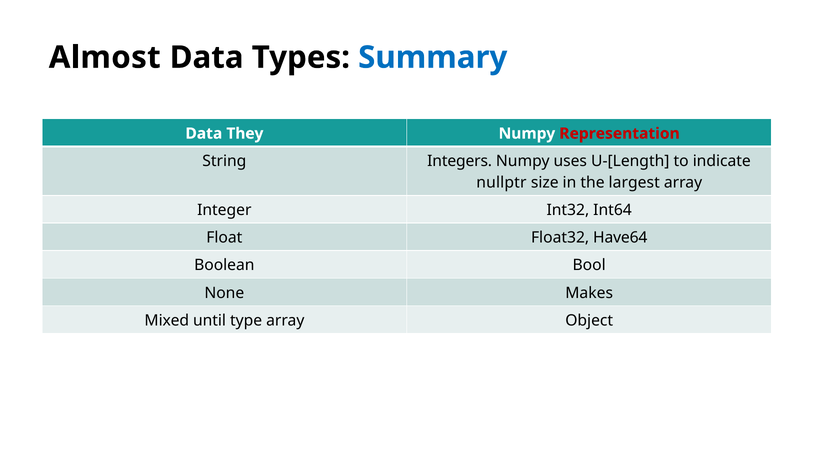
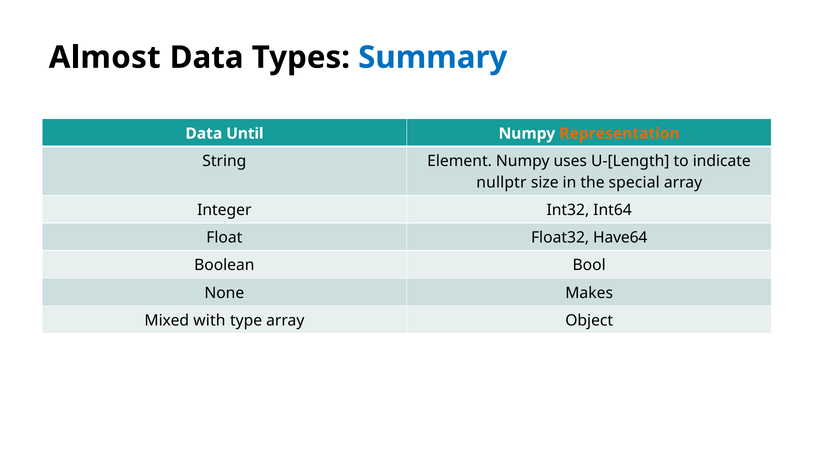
They: They -> Until
Representation colour: red -> orange
Integers: Integers -> Element
largest: largest -> special
until: until -> with
